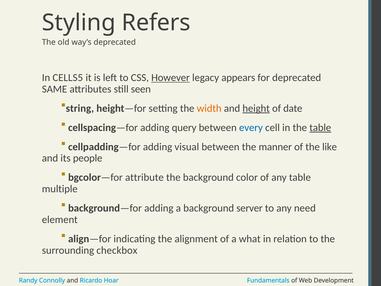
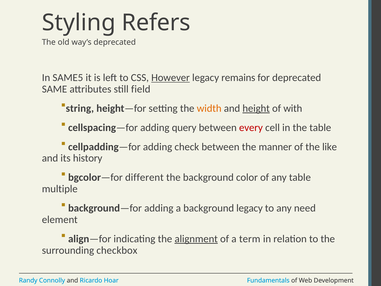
CELLS5: CELLS5 -> SAME5
appears: appears -> remains
seen: seen -> field
date: date -> with
every colour: blue -> red
table at (320, 127) underline: present -> none
visual: visual -> check
people: people -> history
attribute: attribute -> different
background server: server -> legacy
alignment underline: none -> present
what: what -> term
